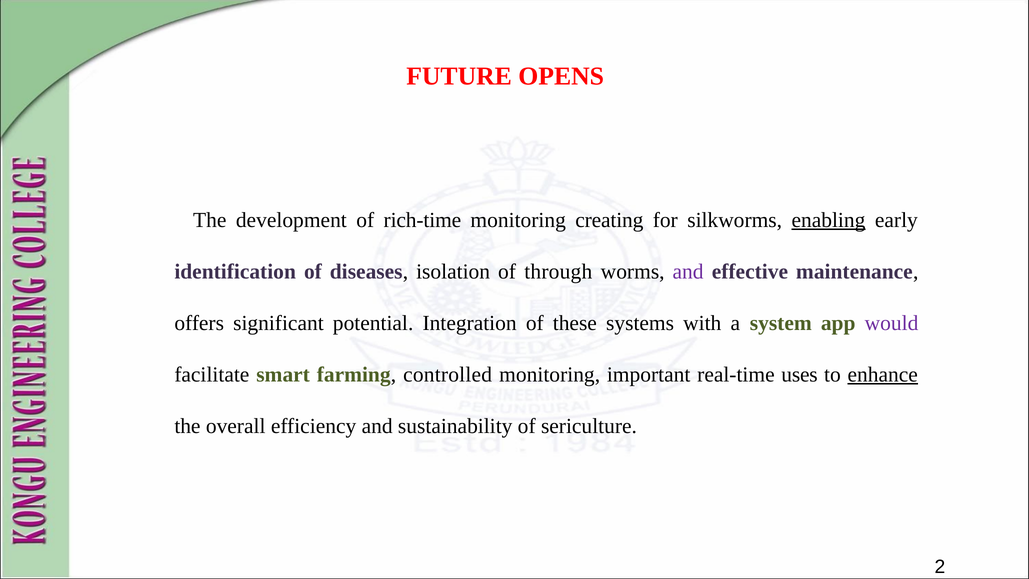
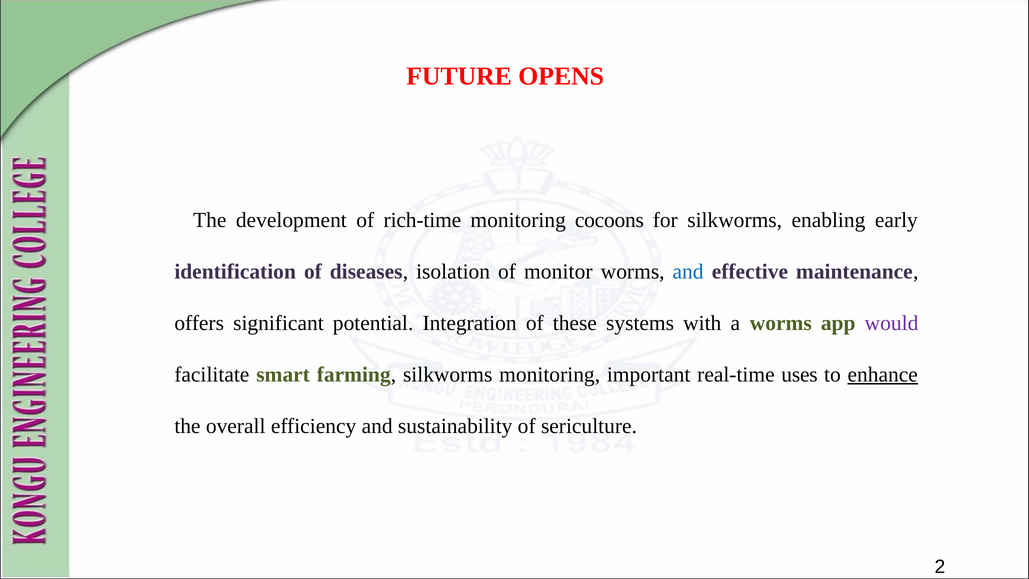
creating: creating -> cocoons
enabling underline: present -> none
through: through -> monitor
and at (688, 271) colour: purple -> blue
a system: system -> worms
farming controlled: controlled -> silkworms
